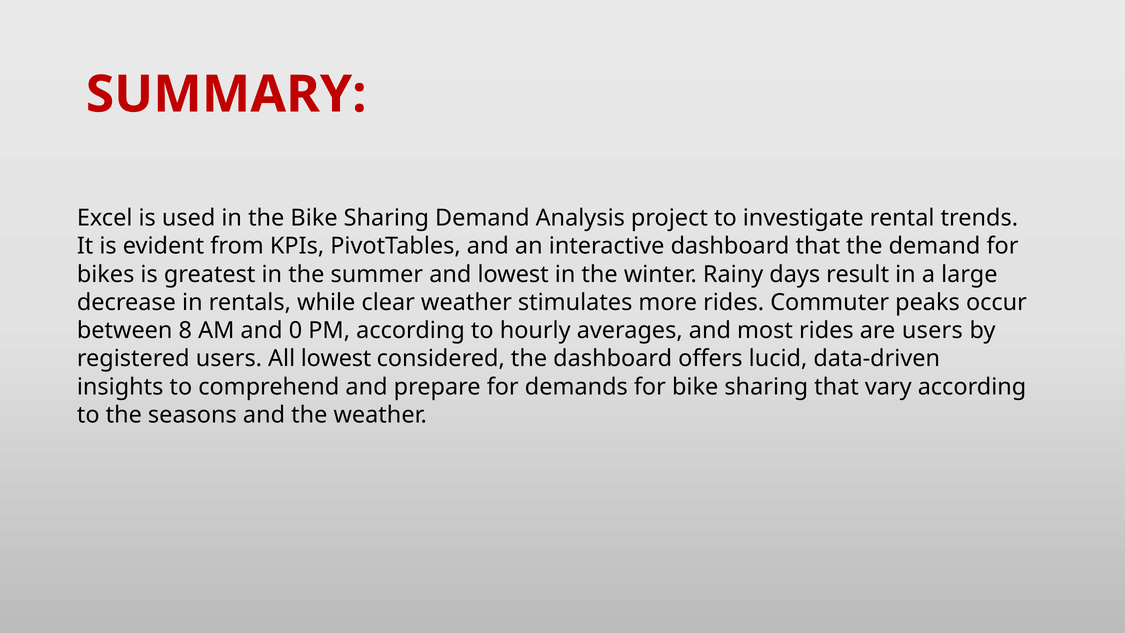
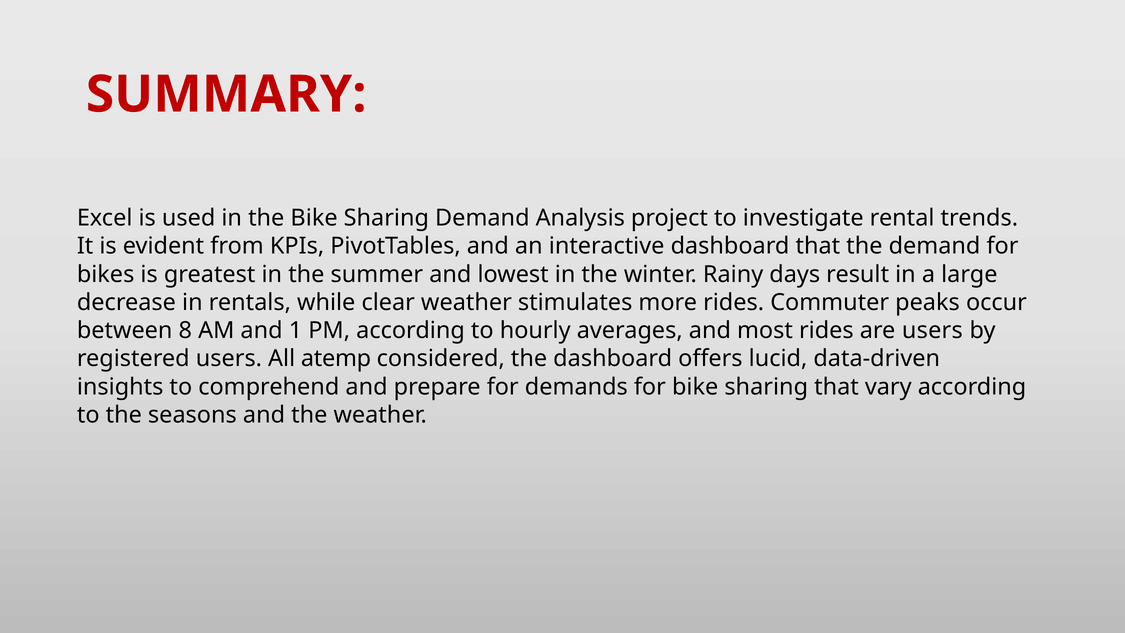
0: 0 -> 1
All lowest: lowest -> atemp
